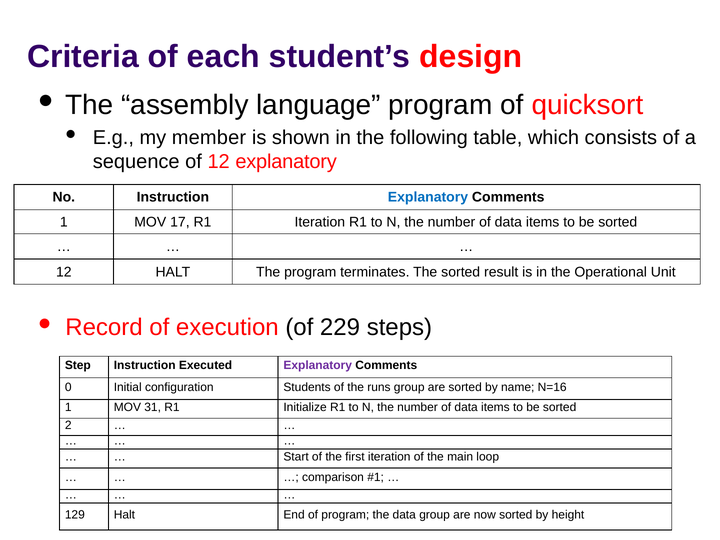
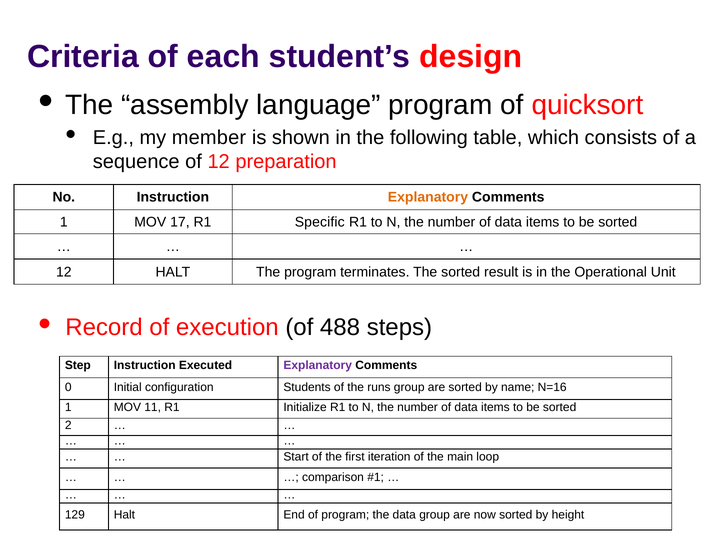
12 explanatory: explanatory -> preparation
Explanatory at (428, 197) colour: blue -> orange
R1 Iteration: Iteration -> Specific
229: 229 -> 488
31: 31 -> 11
